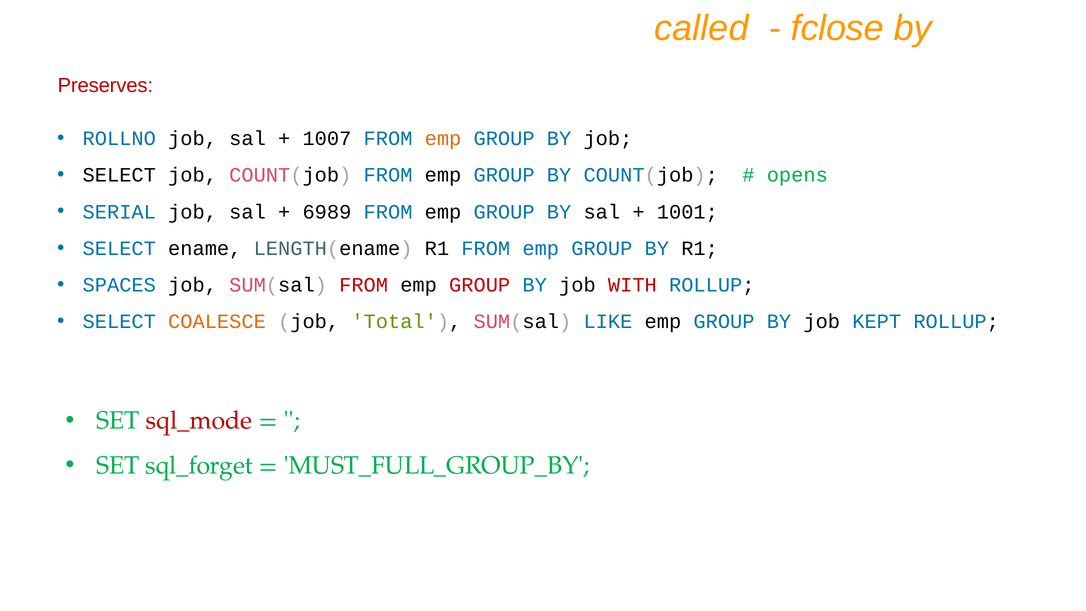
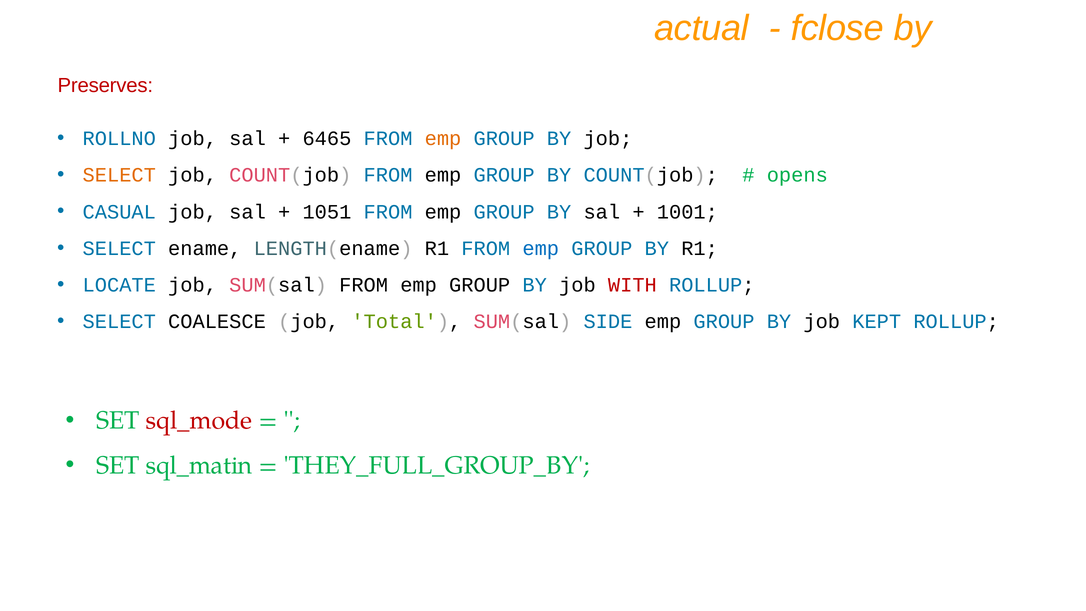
called: called -> actual
1007: 1007 -> 6465
SELECT at (119, 175) colour: black -> orange
SERIAL: SERIAL -> CASUAL
6989: 6989 -> 1051
SPACES: SPACES -> LOCATE
FROM at (364, 285) colour: red -> black
GROUP at (480, 285) colour: red -> black
COALESCE colour: orange -> black
LIKE: LIKE -> SIDE
sql_forget: sql_forget -> sql_matin
MUST_FULL_GROUP_BY: MUST_FULL_GROUP_BY -> THEY_FULL_GROUP_BY
